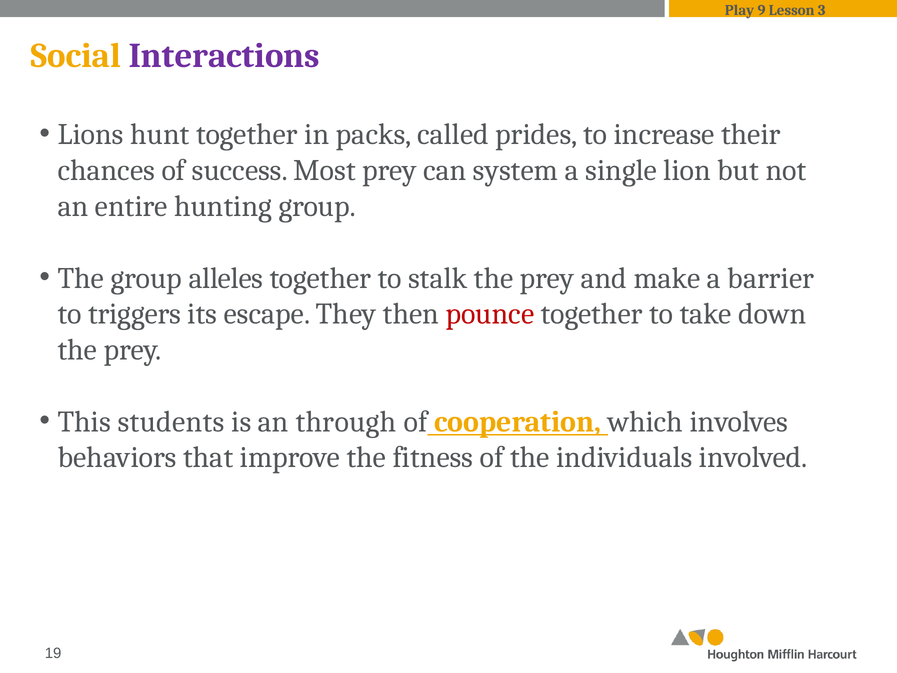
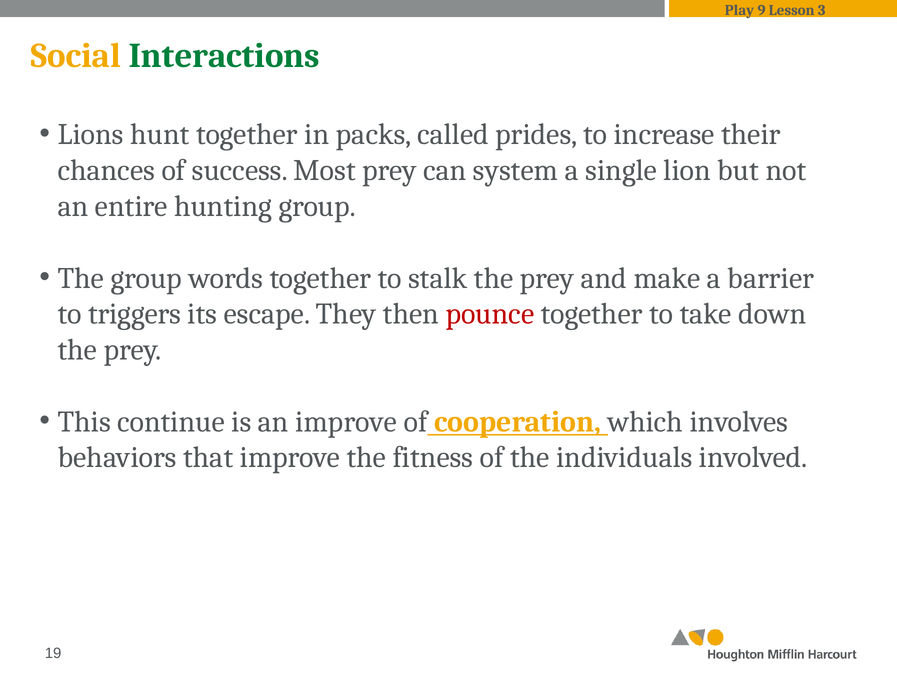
Interactions colour: purple -> green
alleles: alleles -> words
students: students -> continue
an through: through -> improve
